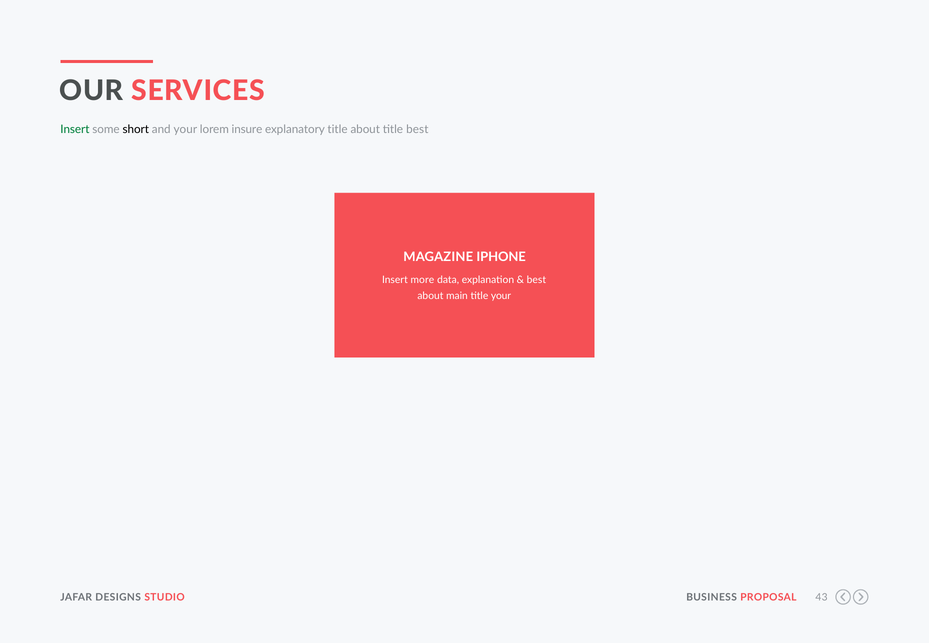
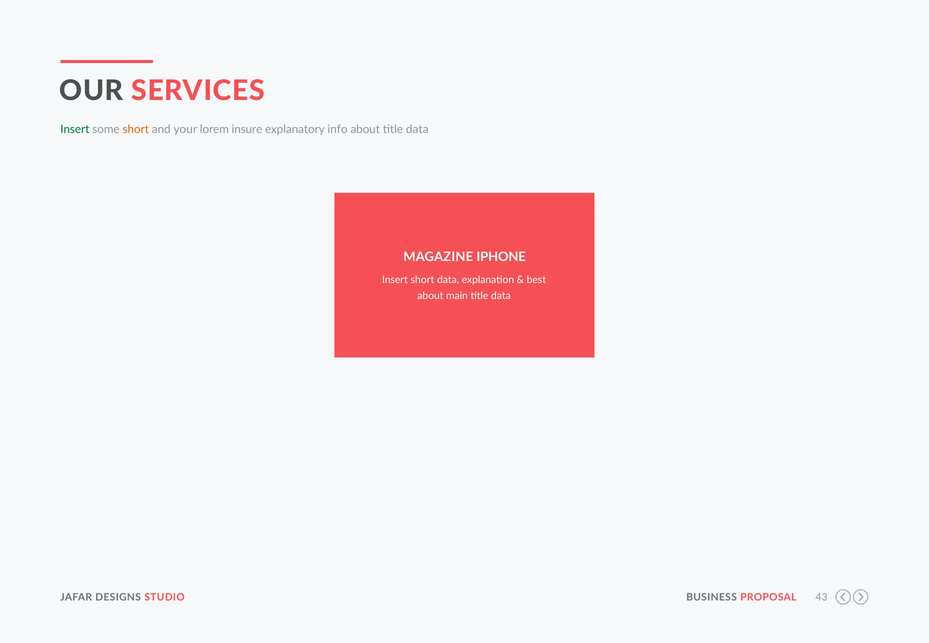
short at (136, 129) colour: black -> orange
explanatory title: title -> info
about title best: best -> data
Insert more: more -> short
main title your: your -> data
